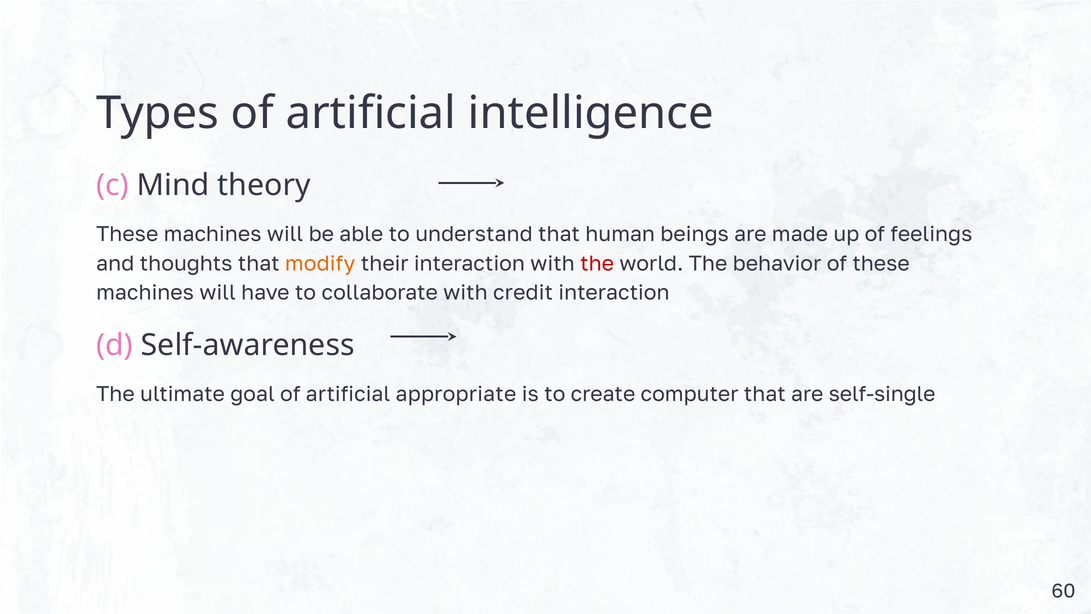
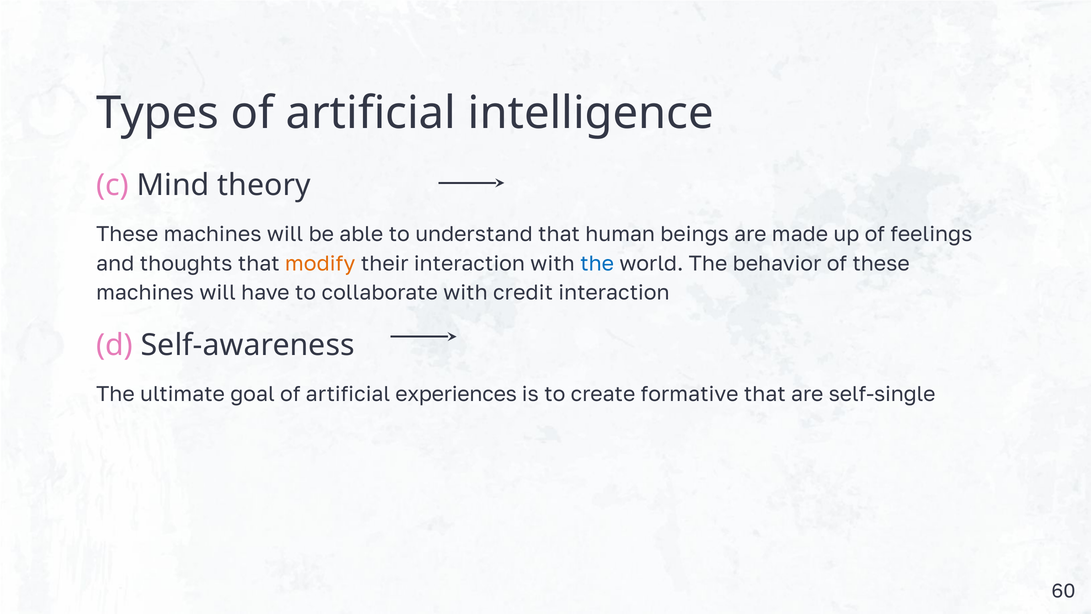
the at (597, 263) colour: red -> blue
appropriate: appropriate -> experiences
computer: computer -> formative
